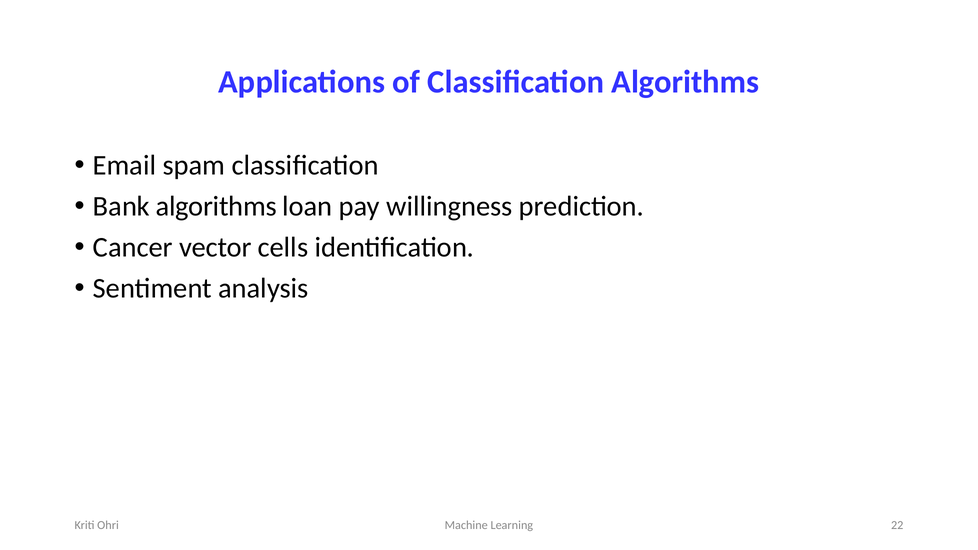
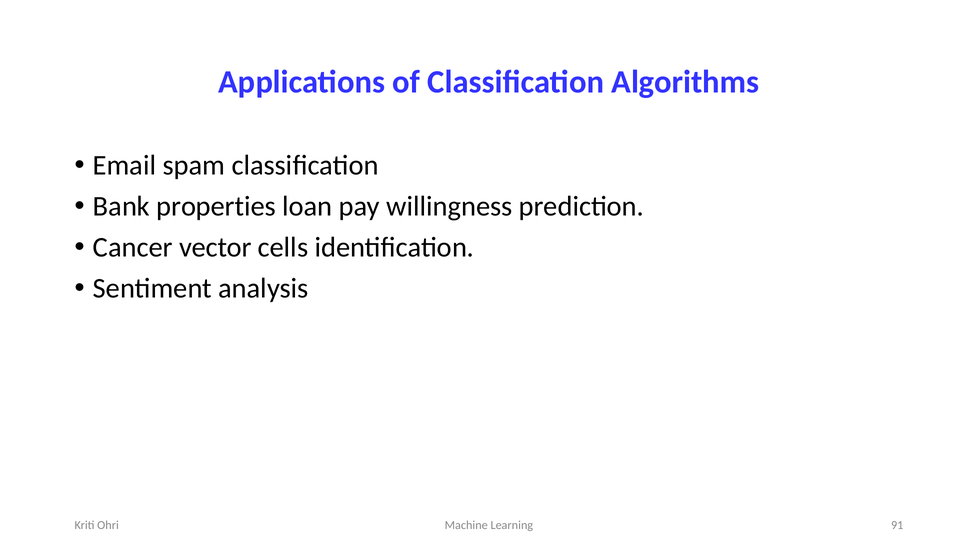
Bank algorithms: algorithms -> properties
22: 22 -> 91
